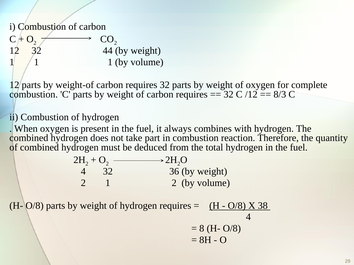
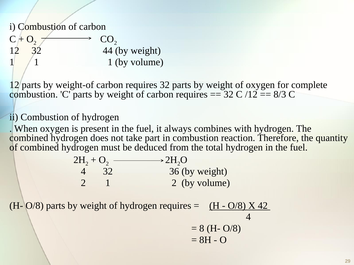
38: 38 -> 42
